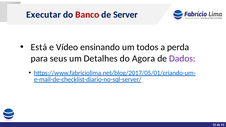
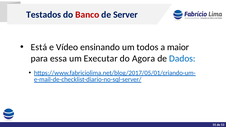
Executar: Executar -> Testados
perda: perda -> maior
seus: seus -> essa
Detalhes: Detalhes -> Executar
Dados colour: purple -> blue
